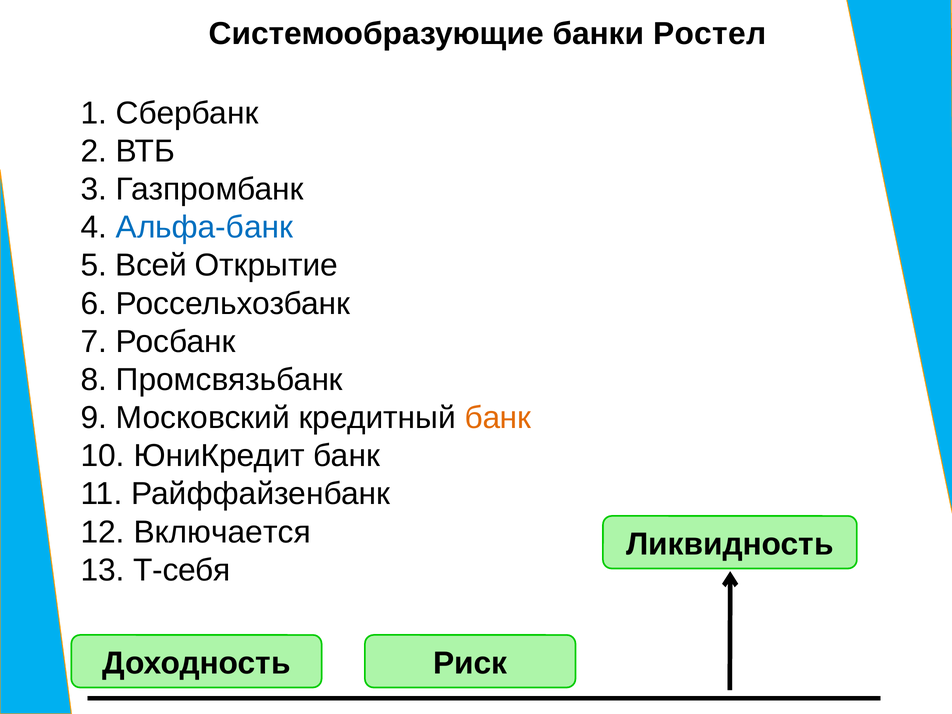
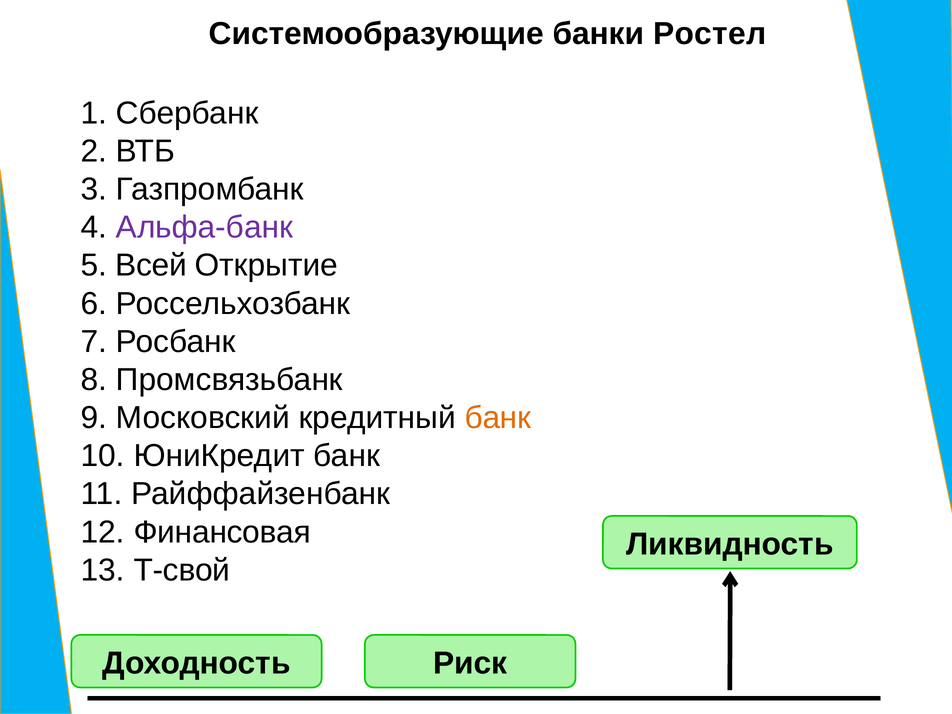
Альфа-банк colour: blue -> purple
Включается: Включается -> Финансовая
Т-себя: Т-себя -> Т-свой
